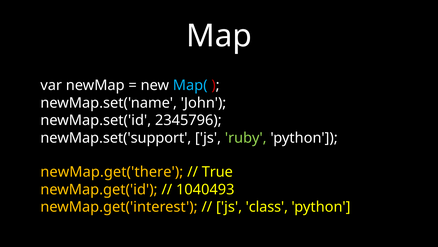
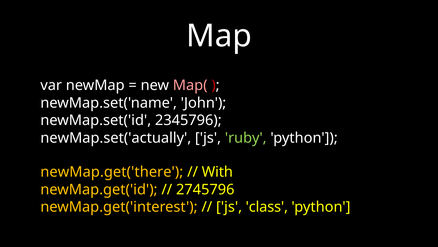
Map( colour: light blue -> pink
newMap.set('support: newMap.set('support -> newMap.set('actually
True: True -> With
1040493: 1040493 -> 2745796
